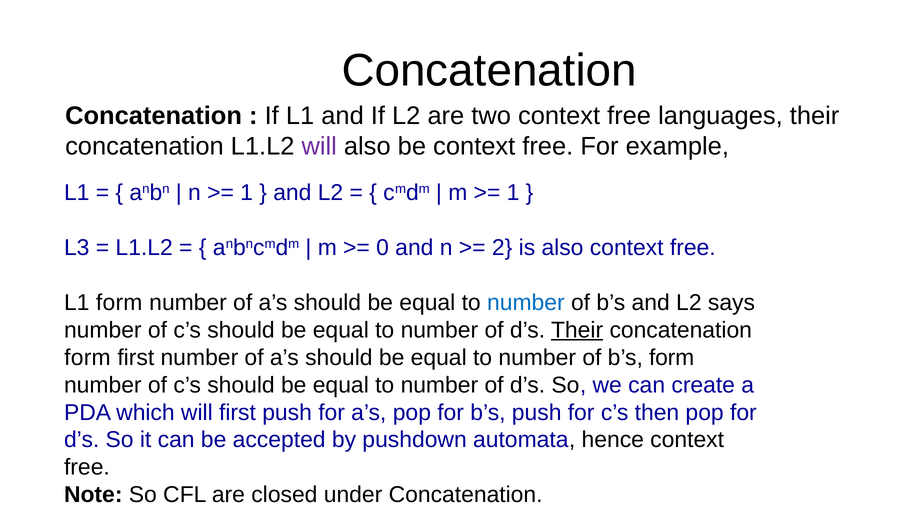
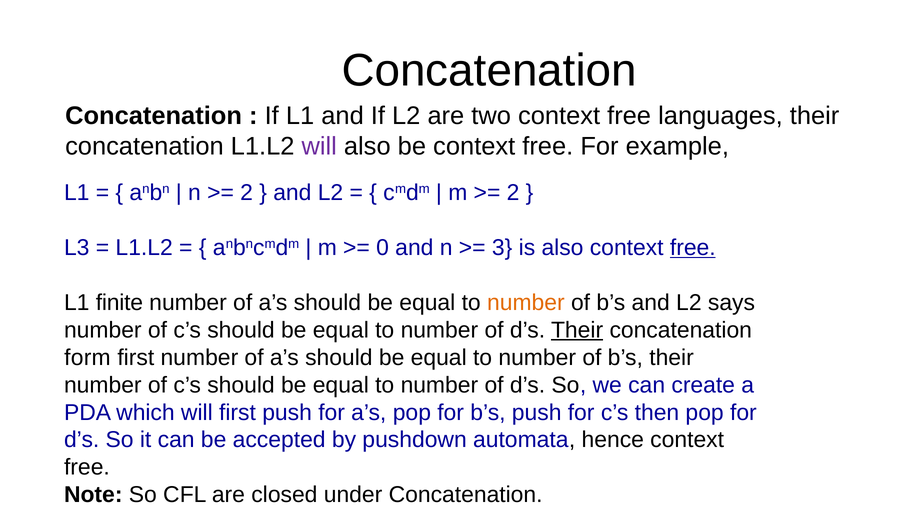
1 at (247, 193): 1 -> 2
1 at (513, 193): 1 -> 2
2: 2 -> 3
free at (693, 248) underline: none -> present
L1 form: form -> finite
number at (526, 303) colour: blue -> orange
b’s form: form -> their
